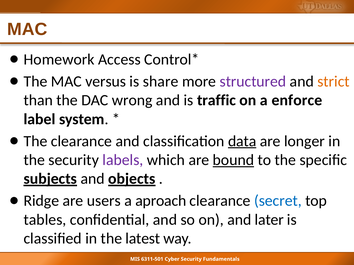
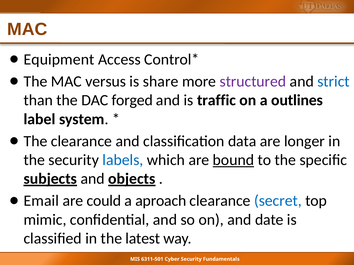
Homework: Homework -> Equipment
strict colour: orange -> blue
wrong: wrong -> forged
enforce: enforce -> outlines
data underline: present -> none
labels colour: purple -> blue
Ridge: Ridge -> Email
users: users -> could
tables: tables -> mimic
later: later -> date
